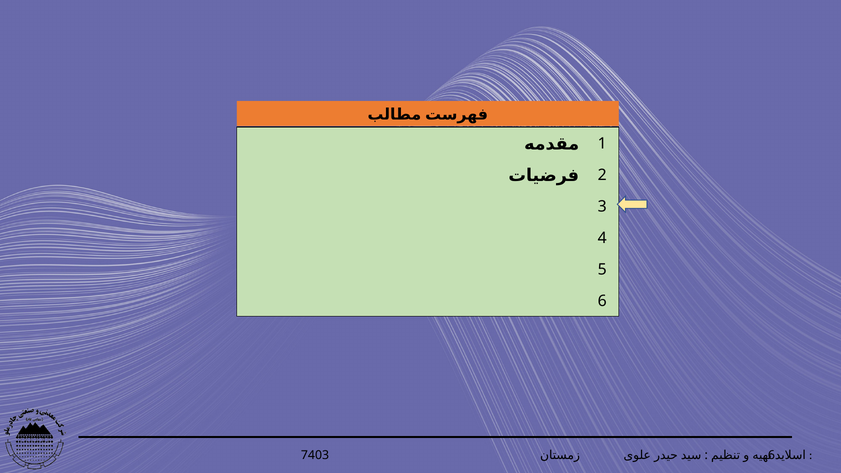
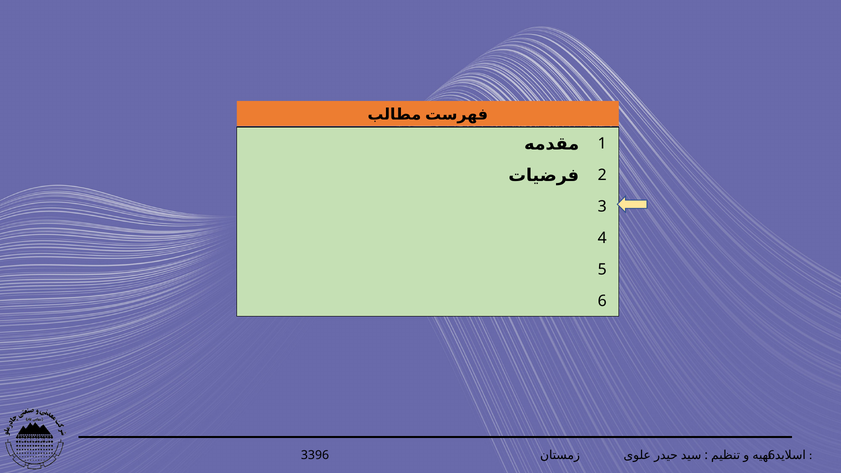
7403: 7403 -> 3396
